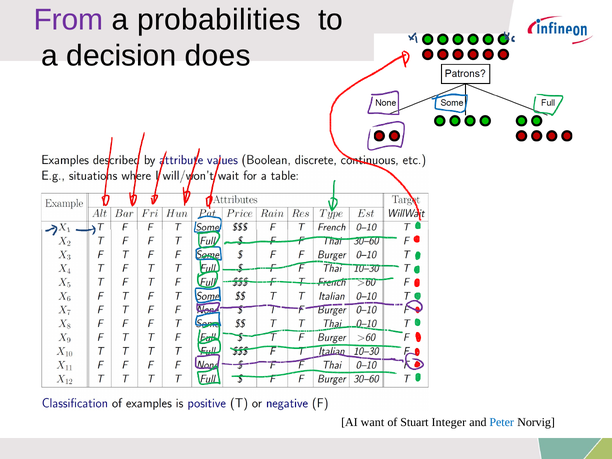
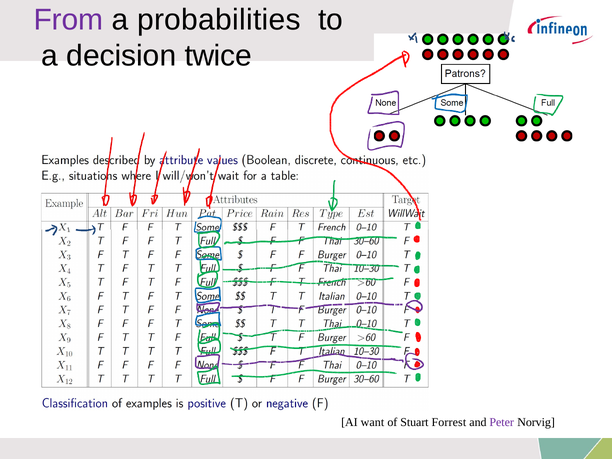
does: does -> twice
Integer: Integer -> Forrest
Peter colour: blue -> purple
